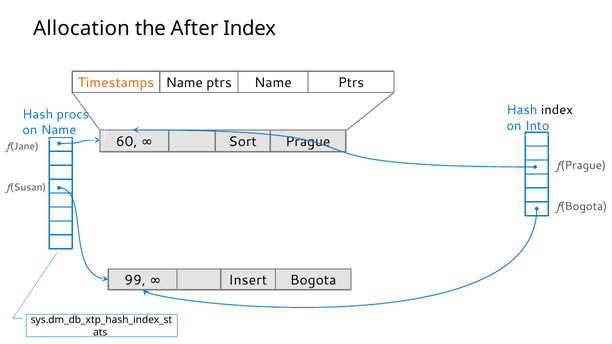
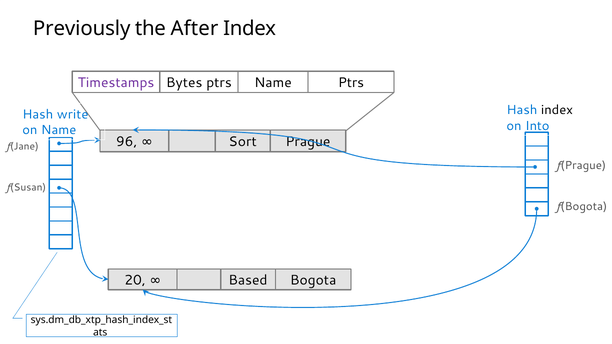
Allocation: Allocation -> Previously
Timestamps colour: orange -> purple
Name at (184, 83): Name -> Bytes
procs: procs -> write
60: 60 -> 96
99: 99 -> 20
Insert: Insert -> Based
